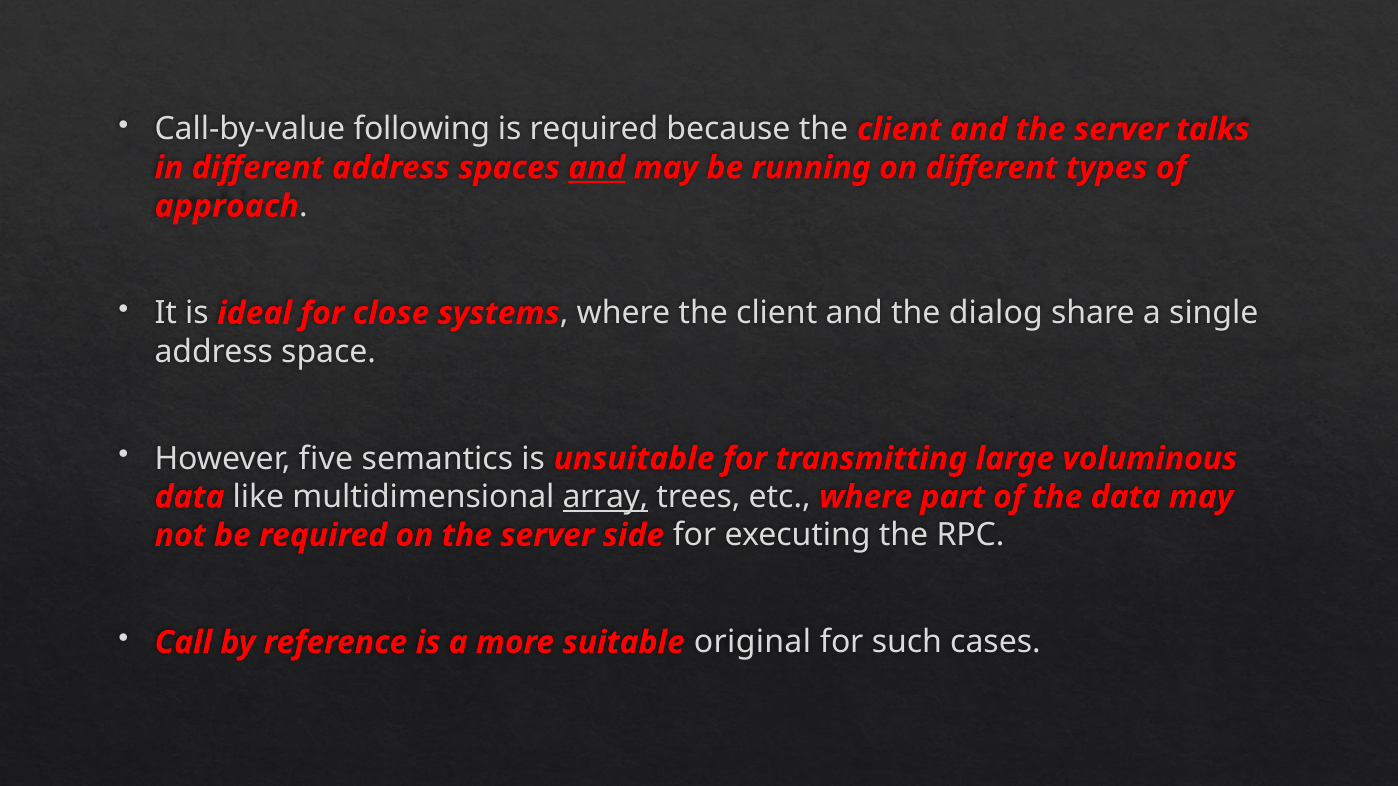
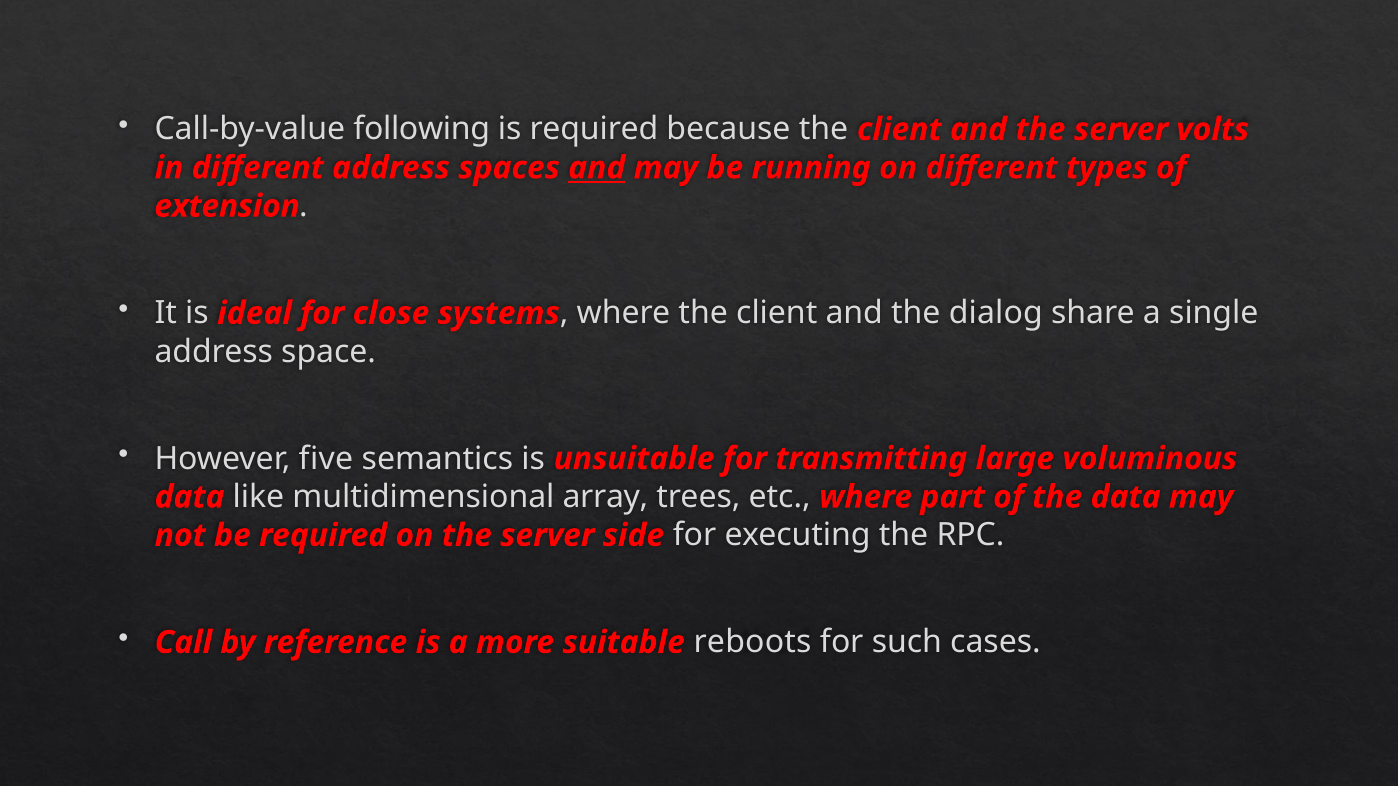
talks: talks -> volts
approach: approach -> extension
array underline: present -> none
original: original -> reboots
